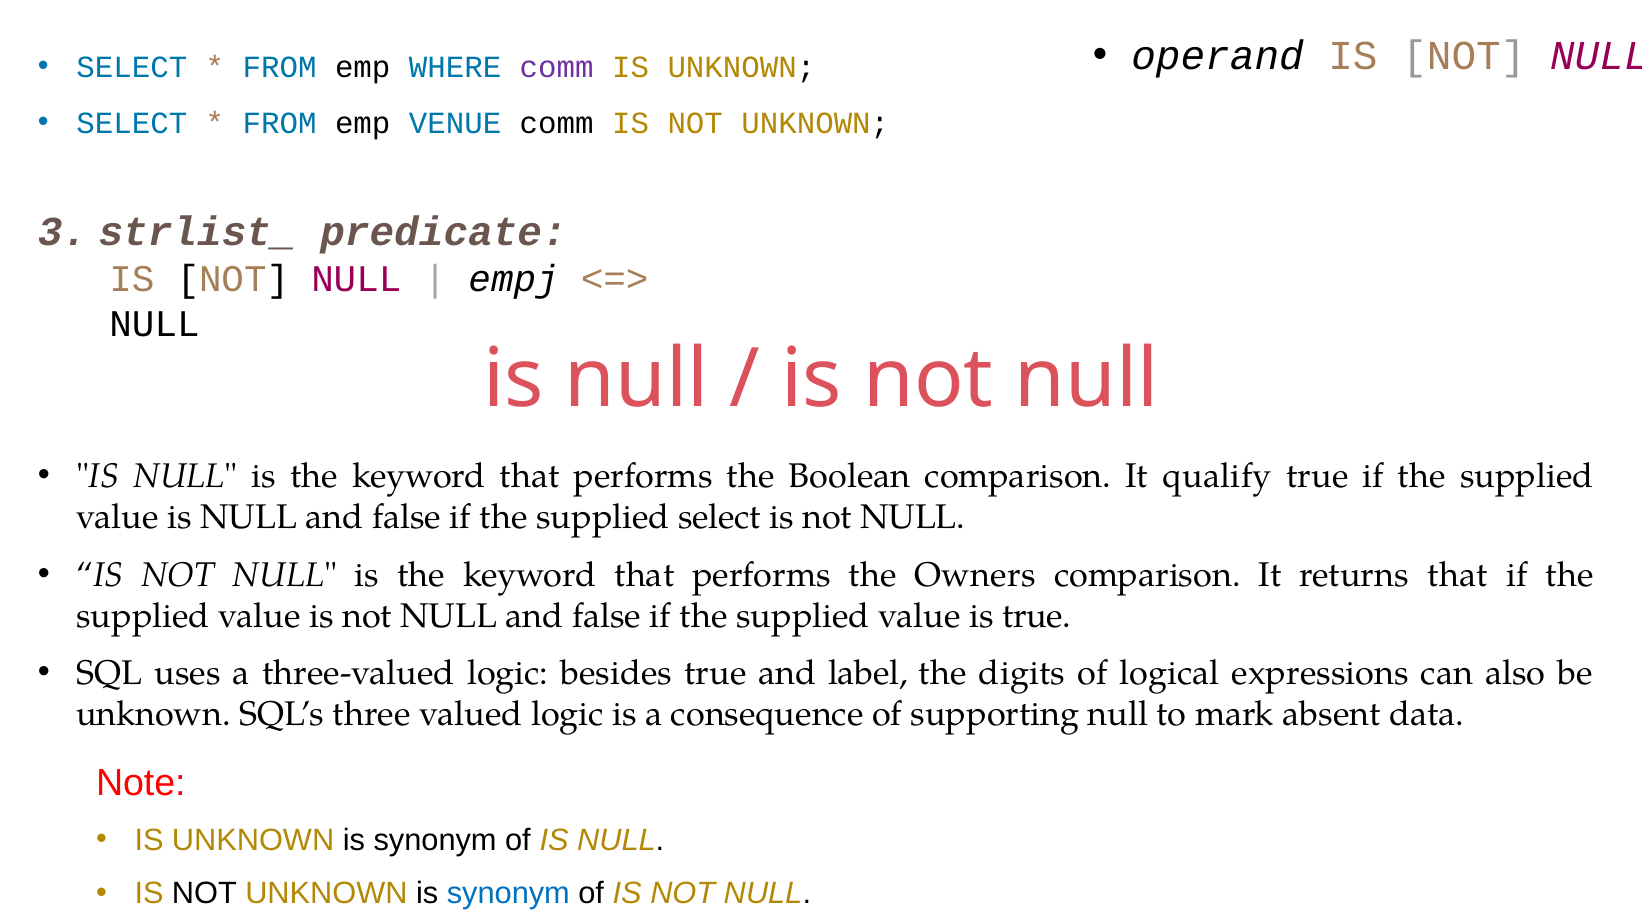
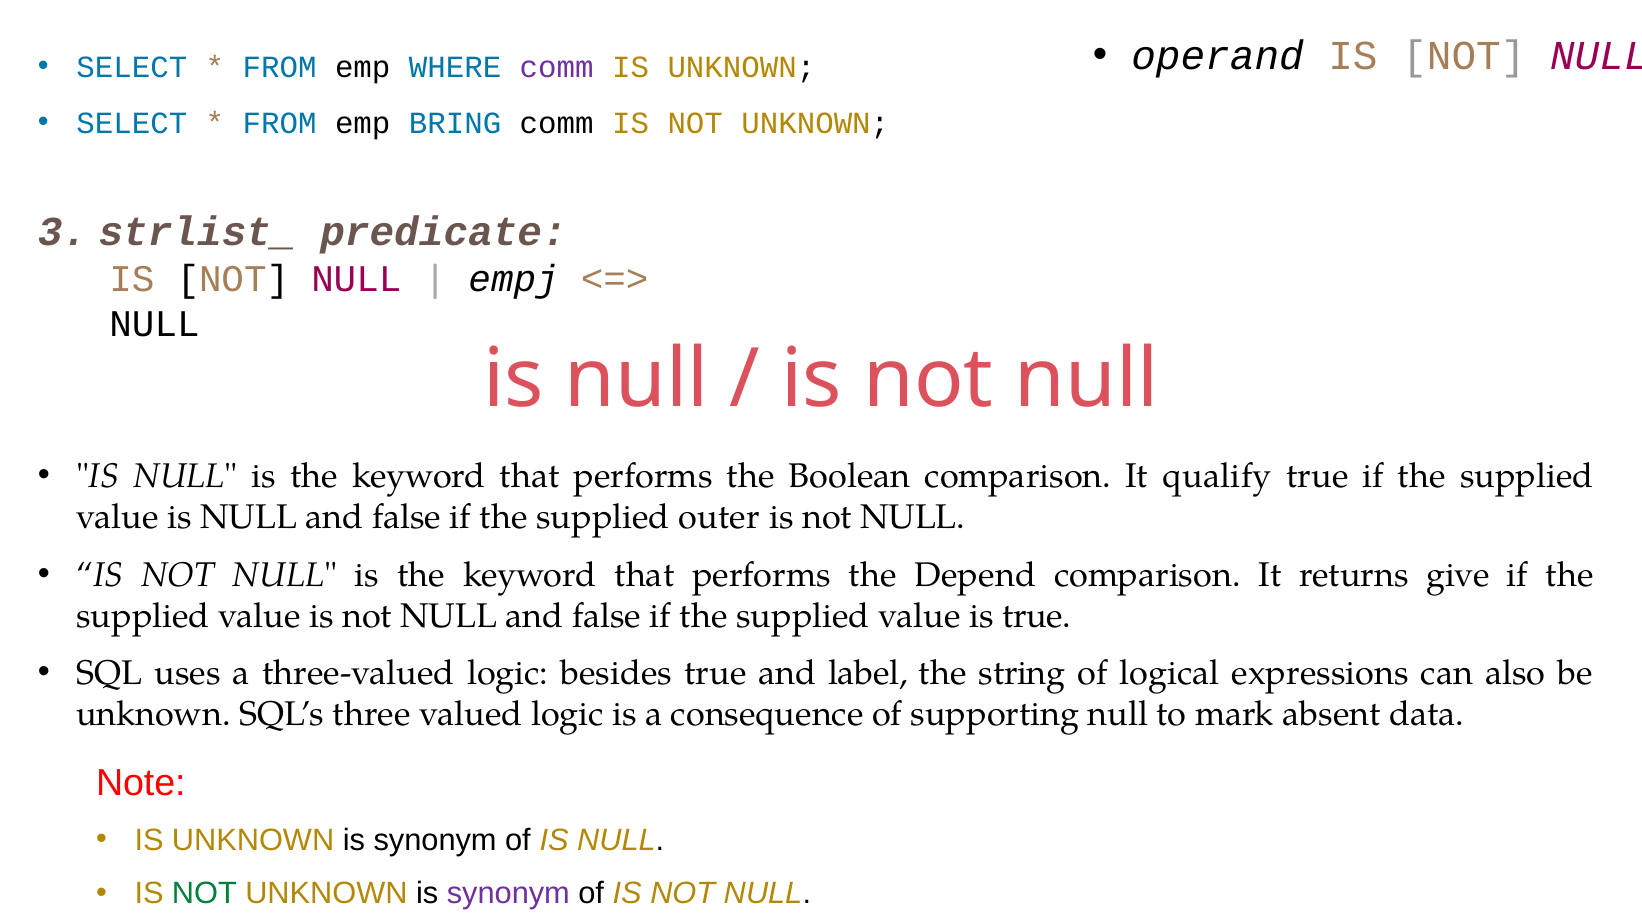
VENUE: VENUE -> BRING
supplied select: select -> outer
Owners: Owners -> Depend
returns that: that -> give
digits: digits -> string
NOT at (204, 893) colour: black -> green
synonym at (508, 893) colour: blue -> purple
